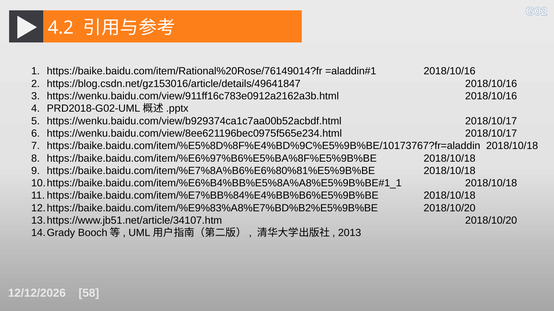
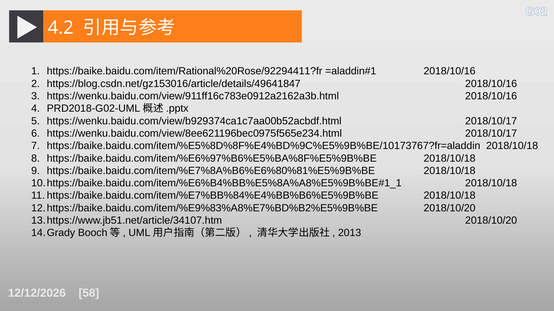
https://baike.baidu.com/item/Rational%20Rose/76149014?fr: https://baike.baidu.com/item/Rational%20Rose/76149014?fr -> https://baike.baidu.com/item/Rational%20Rose/92294411?fr
